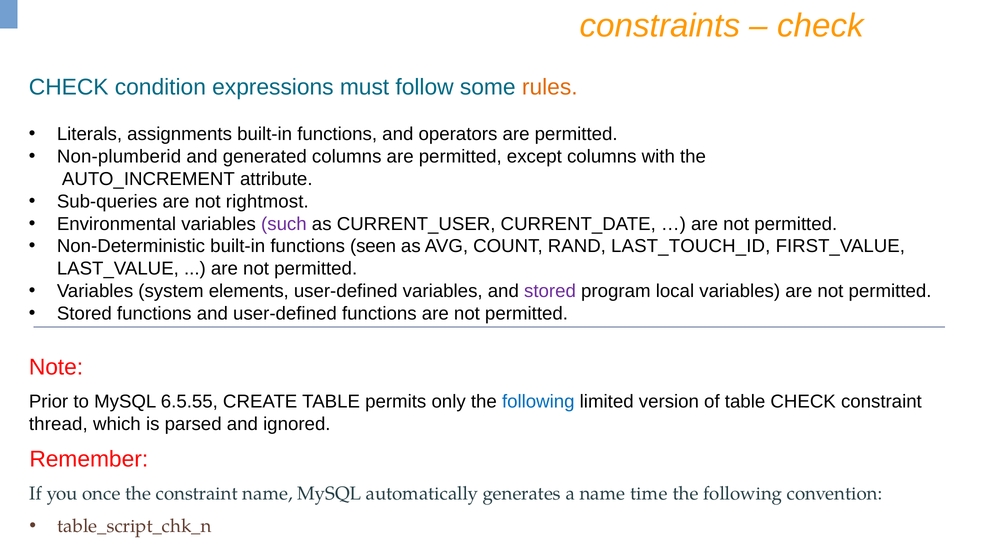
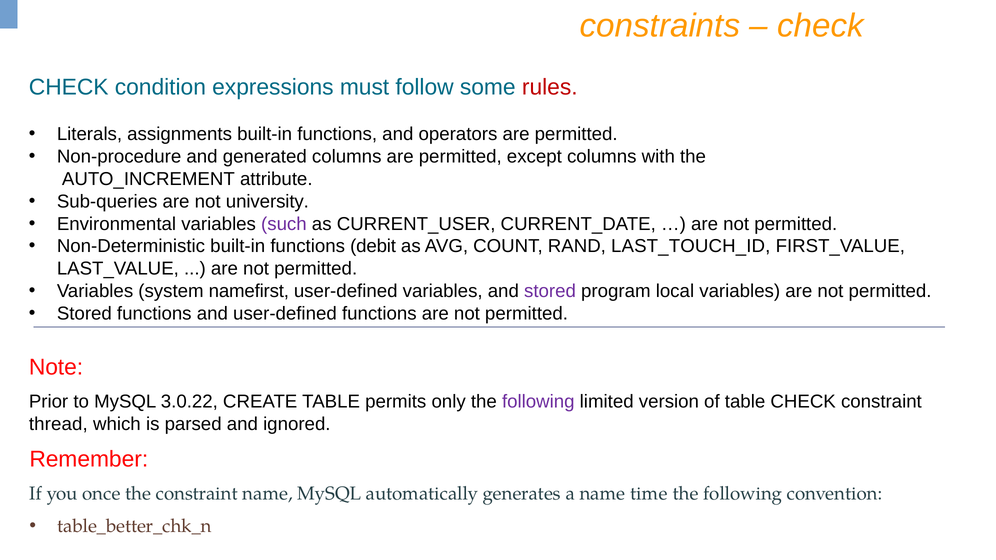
rules colour: orange -> red
Non-plumberid: Non-plumberid -> Non-procedure
rightmost: rightmost -> university
seen: seen -> debit
elements: elements -> namefirst
6.5.55: 6.5.55 -> 3.0.22
following at (538, 402) colour: blue -> purple
table_script_chk_n: table_script_chk_n -> table_better_chk_n
